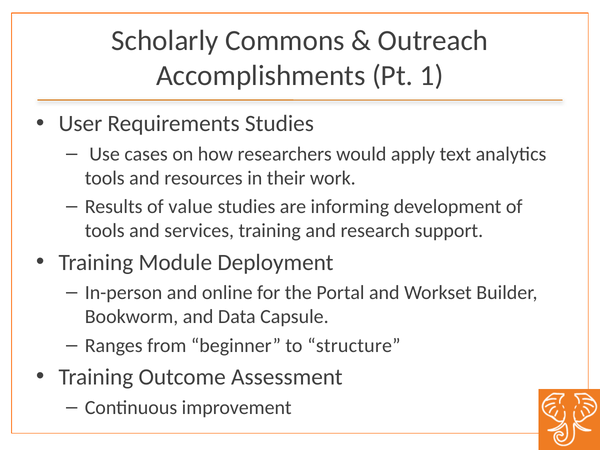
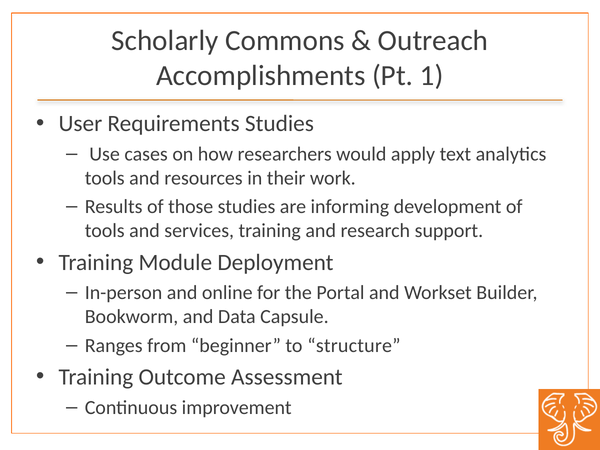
value: value -> those
